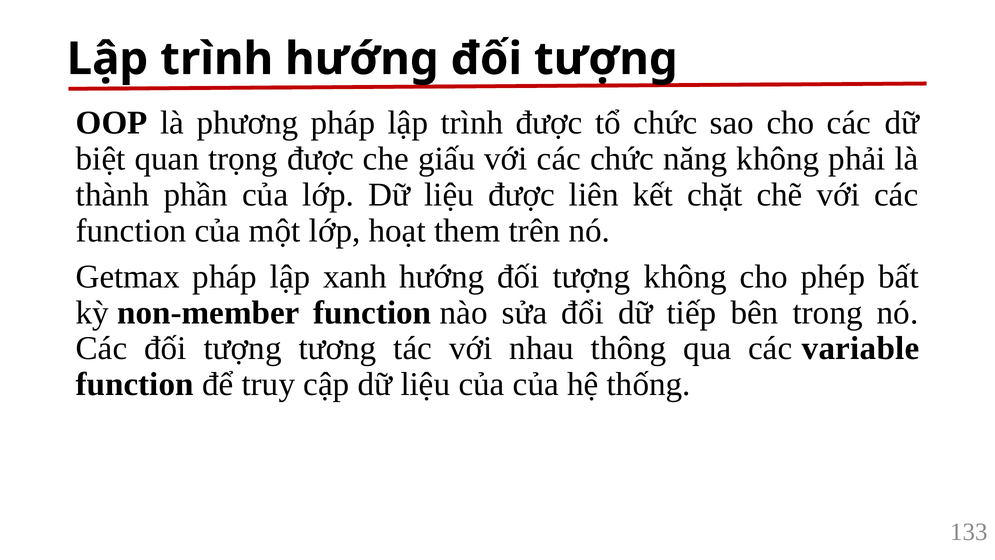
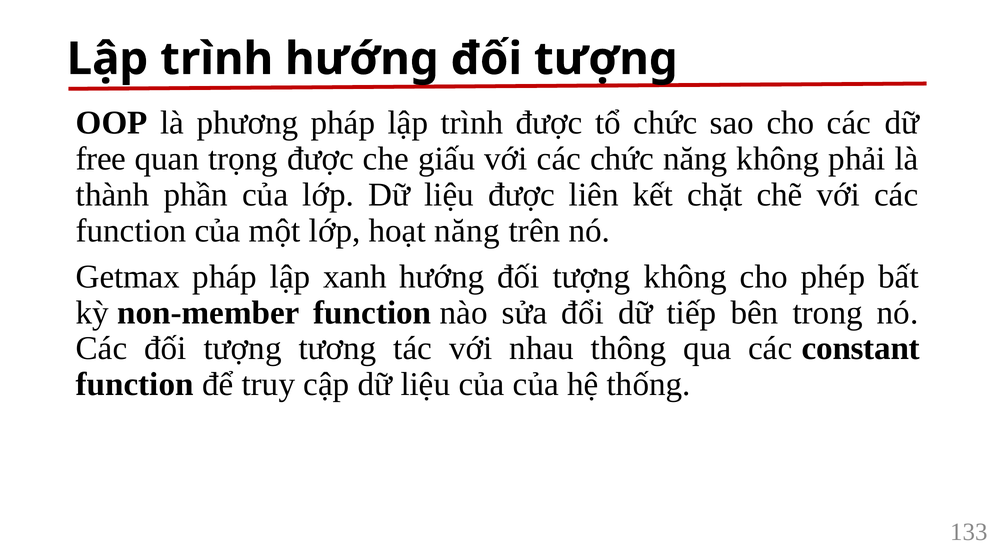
biệt: biệt -> free
hoạt them: them -> năng
variable: variable -> constant
